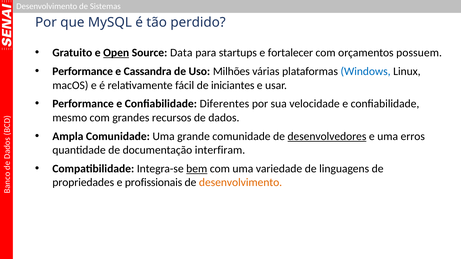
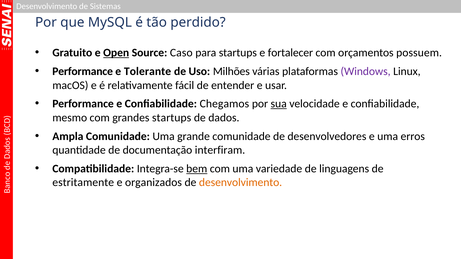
Data: Data -> Caso
Cassandra: Cassandra -> Tolerante
Windows colour: blue -> purple
iniciantes: iniciantes -> entender
Diferentes: Diferentes -> Chegamos
sua underline: none -> present
grandes recursos: recursos -> startups
desenvolvedores underline: present -> none
propriedades: propriedades -> estritamente
profissionais: profissionais -> organizados
